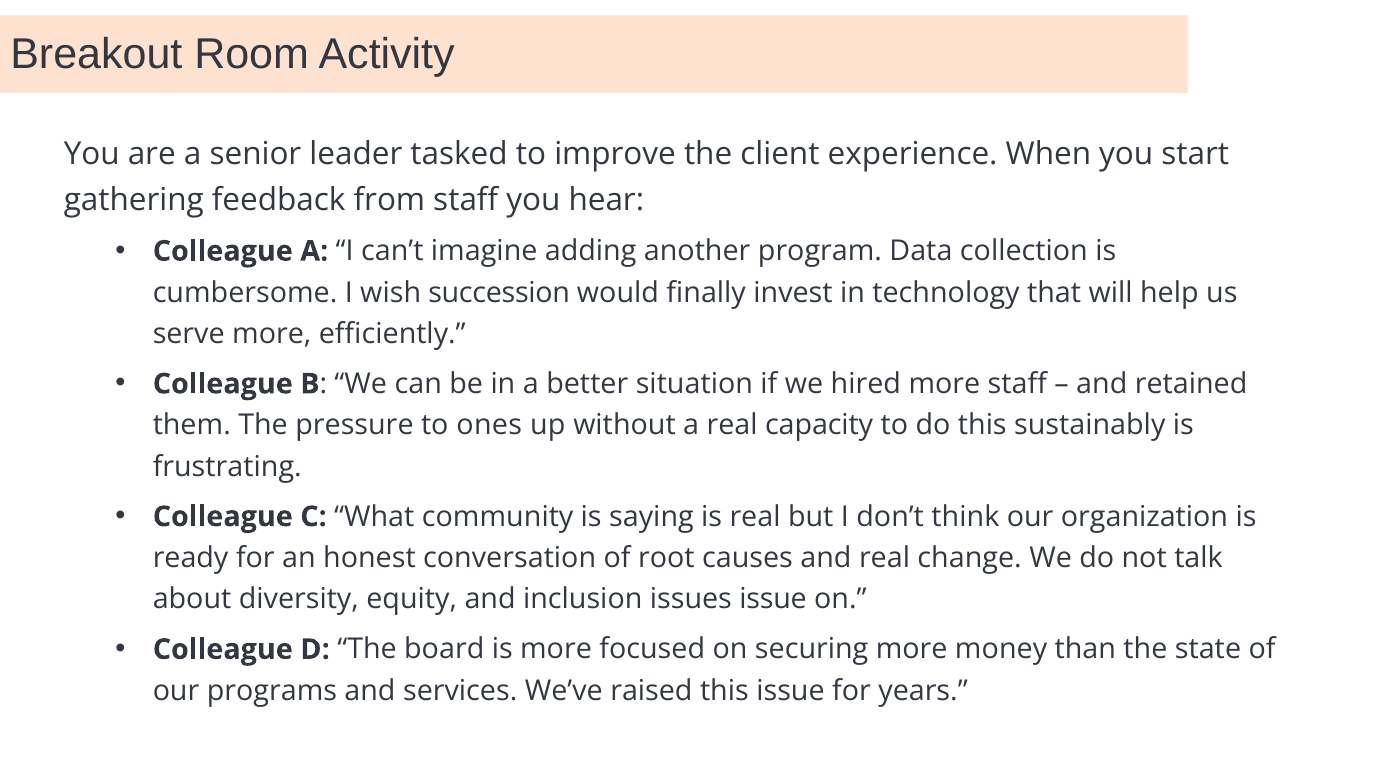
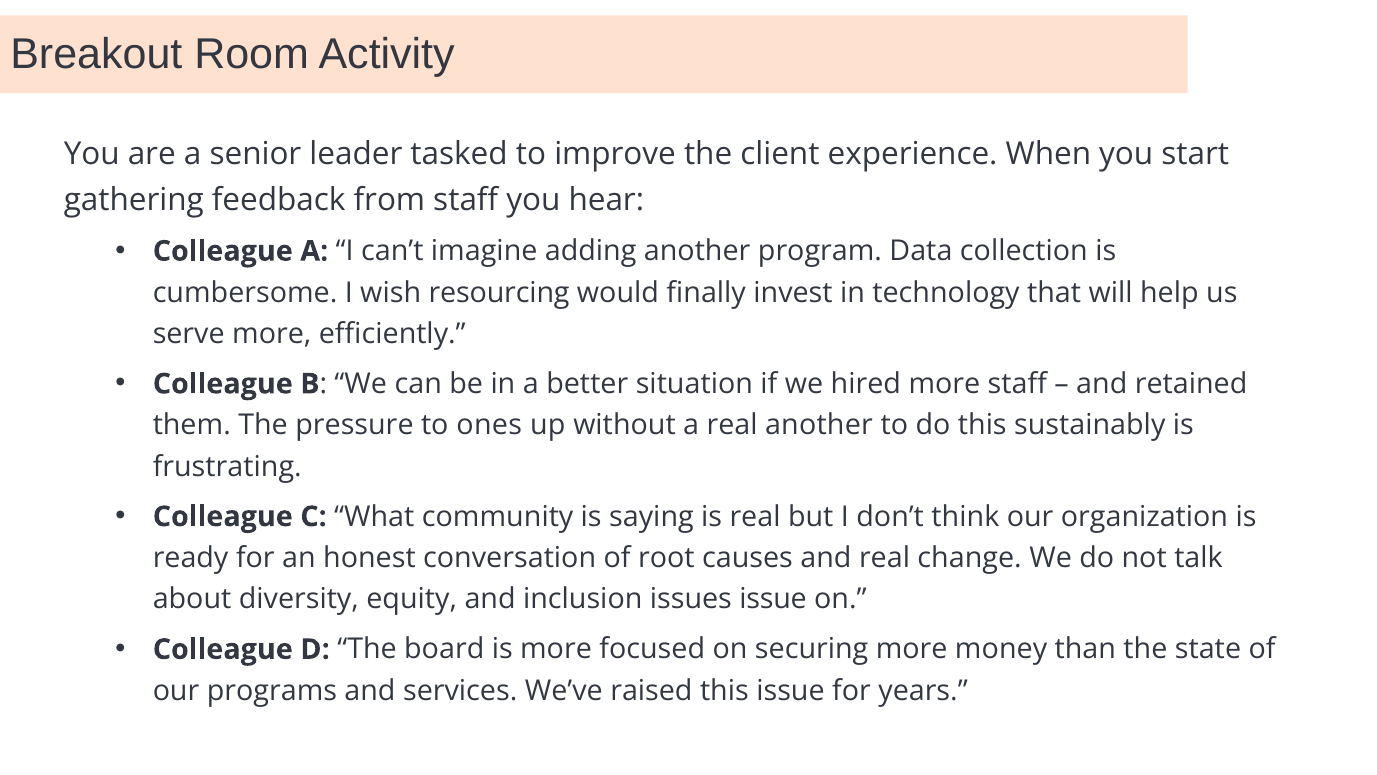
succession: succession -> resourcing
real capacity: capacity -> another
